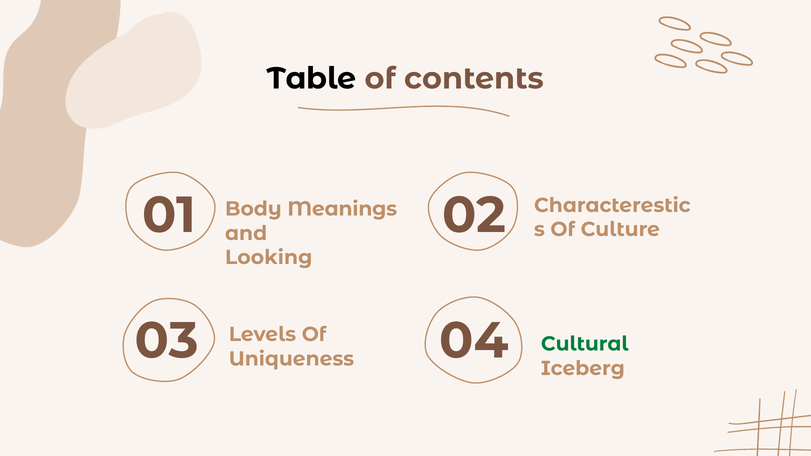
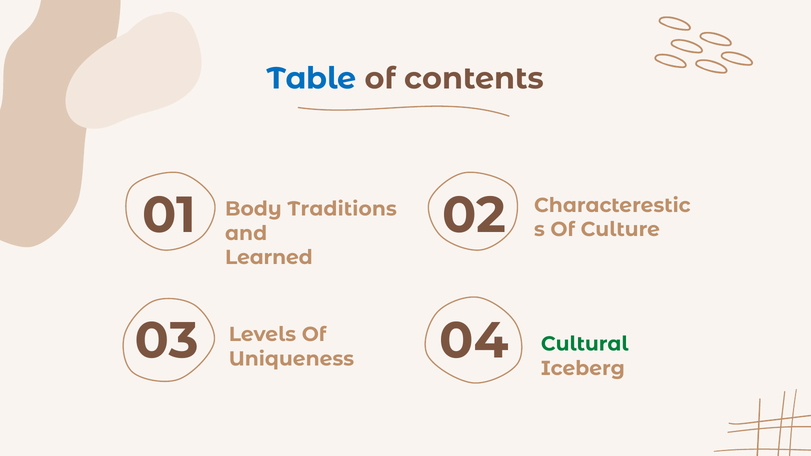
Table colour: black -> blue
Meanings: Meanings -> Traditions
Looking: Looking -> Learned
